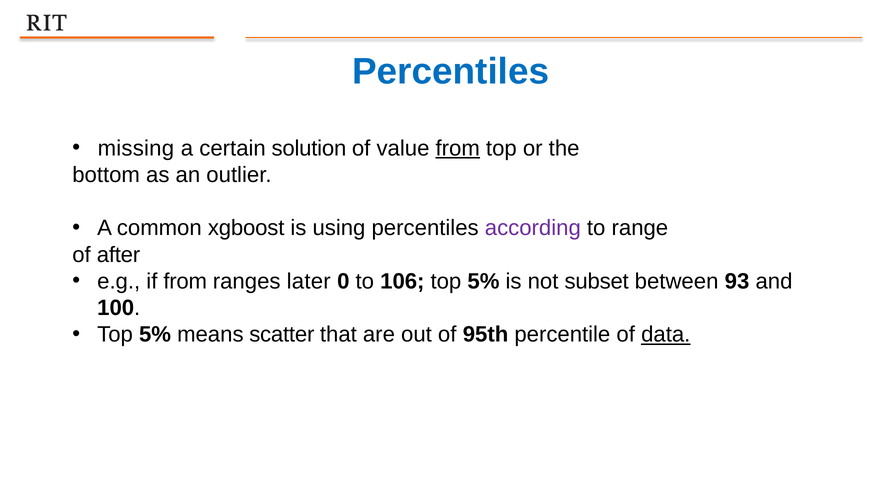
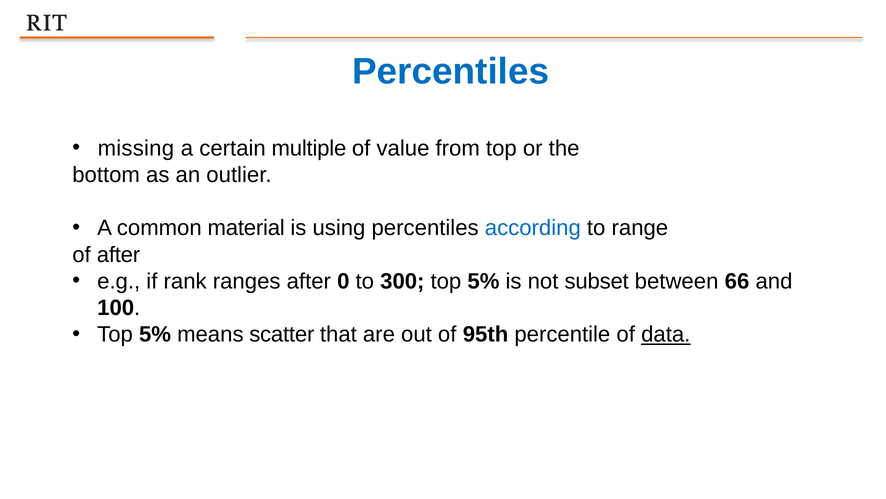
solution: solution -> multiple
from at (458, 148) underline: present -> none
xgboost: xgboost -> material
according colour: purple -> blue
if from: from -> rank
ranges later: later -> after
106: 106 -> 300
93: 93 -> 66
